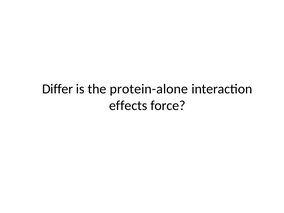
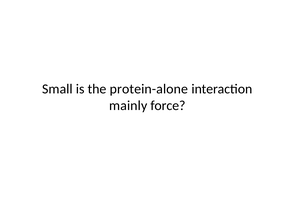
Differ: Differ -> Small
effects: effects -> mainly
